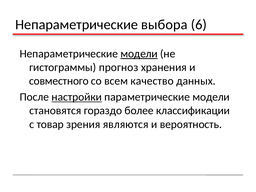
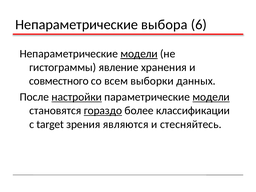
прогноз: прогноз -> явление
качество: качество -> выборки
модели at (211, 97) underline: none -> present
гораздо underline: none -> present
товар: товар -> target
вероятность: вероятность -> стесняйтесь
